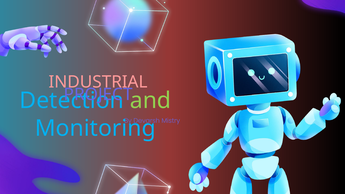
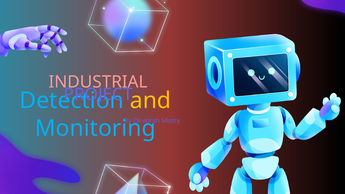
and colour: light green -> yellow
